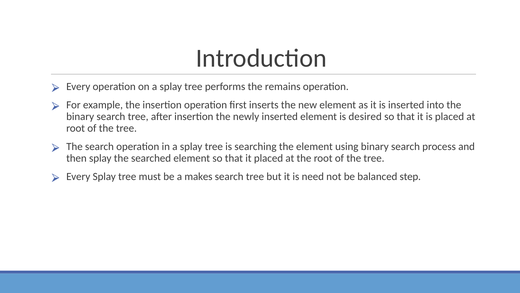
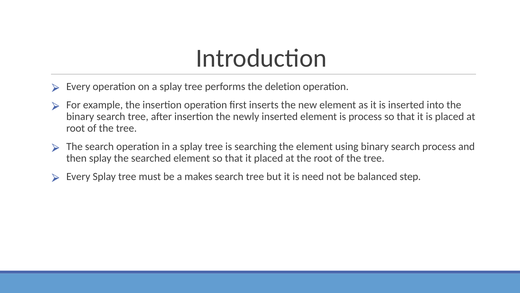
remains: remains -> deletion
is desired: desired -> process
